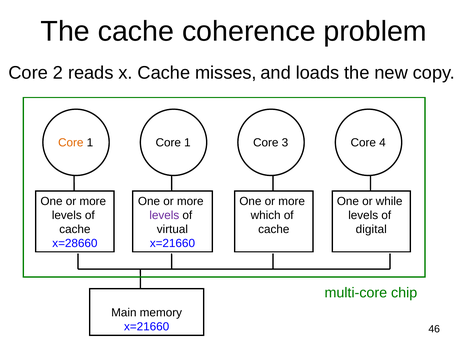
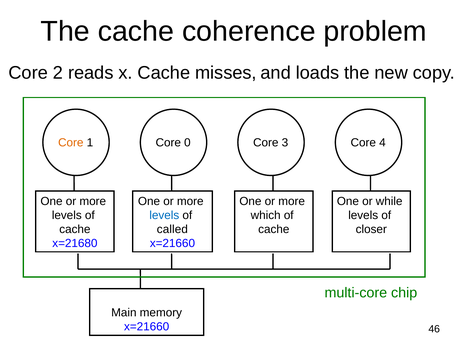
1 Core 1: 1 -> 0
levels at (164, 215) colour: purple -> blue
virtual: virtual -> called
digital: digital -> closer
x=28660: x=28660 -> x=21680
